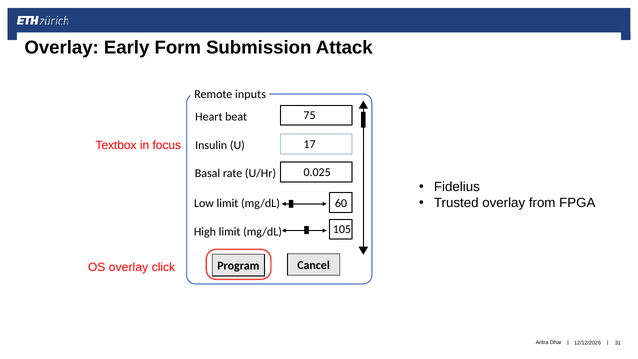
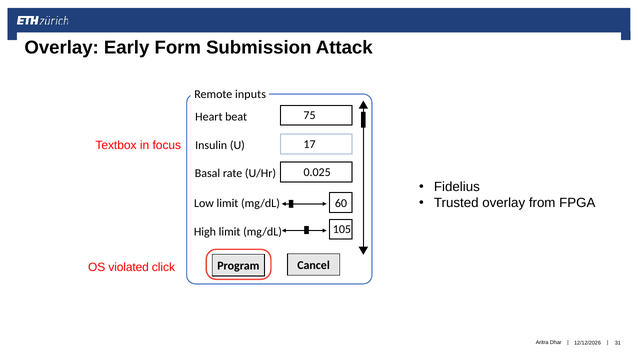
OS overlay: overlay -> violated
